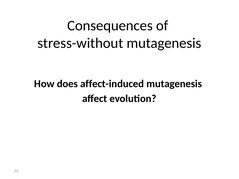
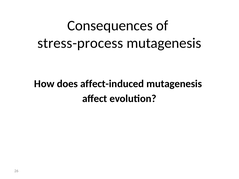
stress-without: stress-without -> stress-process
